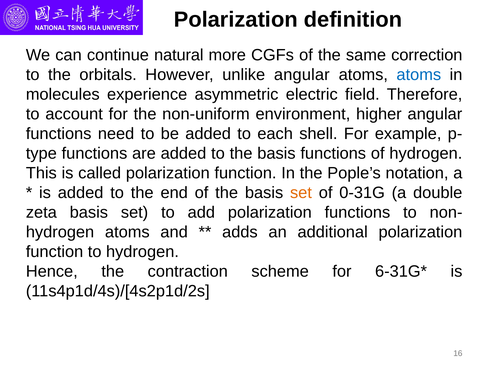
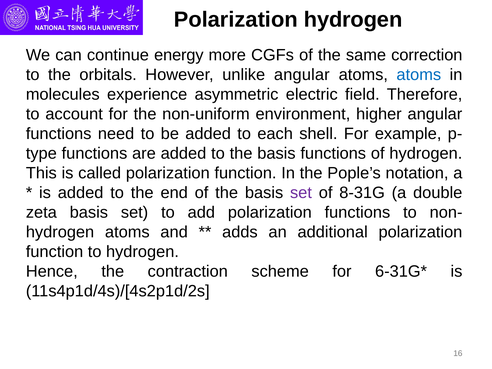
Polarization definition: definition -> hydrogen
natural: natural -> energy
set at (301, 193) colour: orange -> purple
0-31G: 0-31G -> 8-31G
